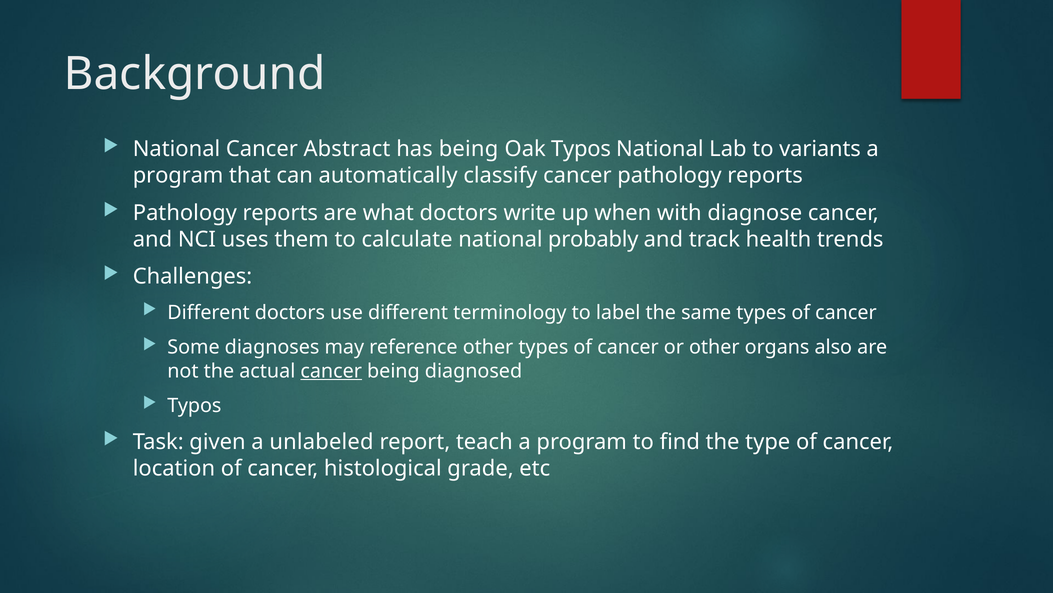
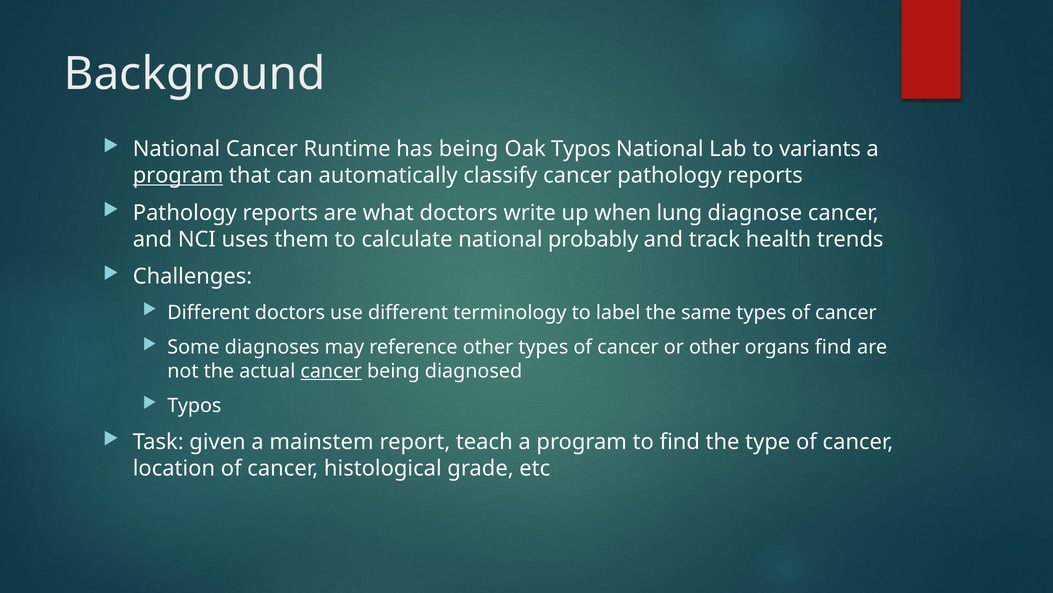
Abstract: Abstract -> Runtime
program at (178, 175) underline: none -> present
with: with -> lung
organs also: also -> find
unlabeled: unlabeled -> mainstem
